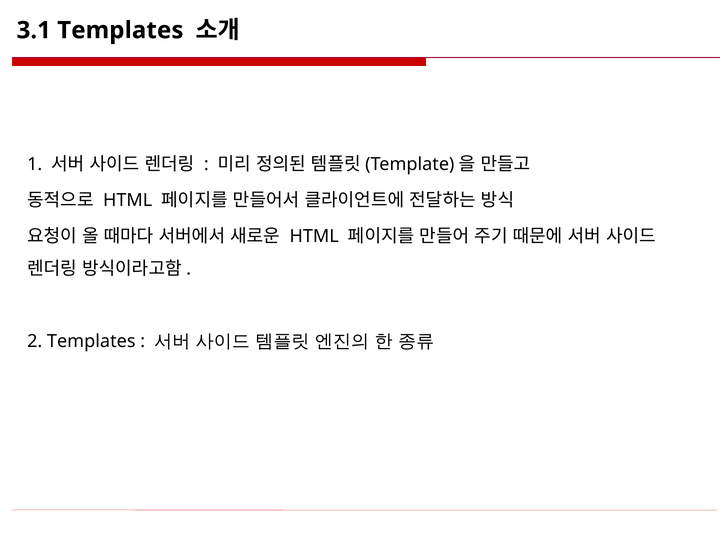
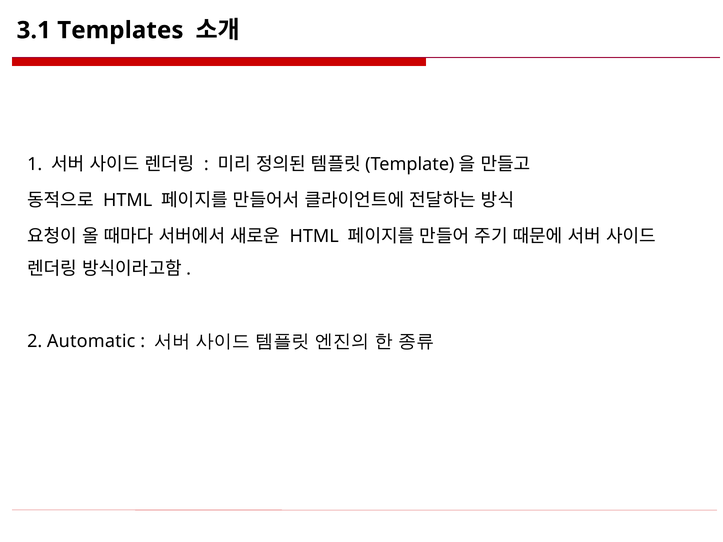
2 Templates: Templates -> Automatic
